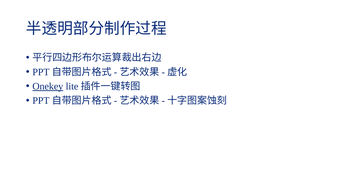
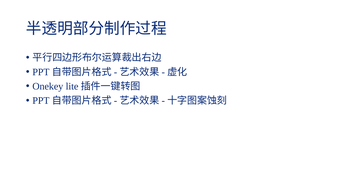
Onekey underline: present -> none
